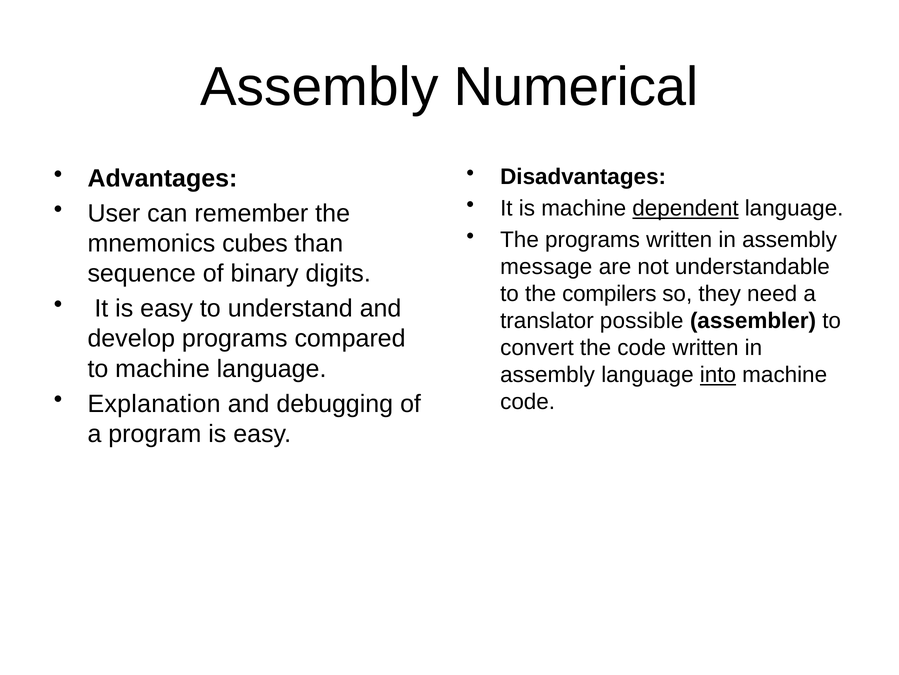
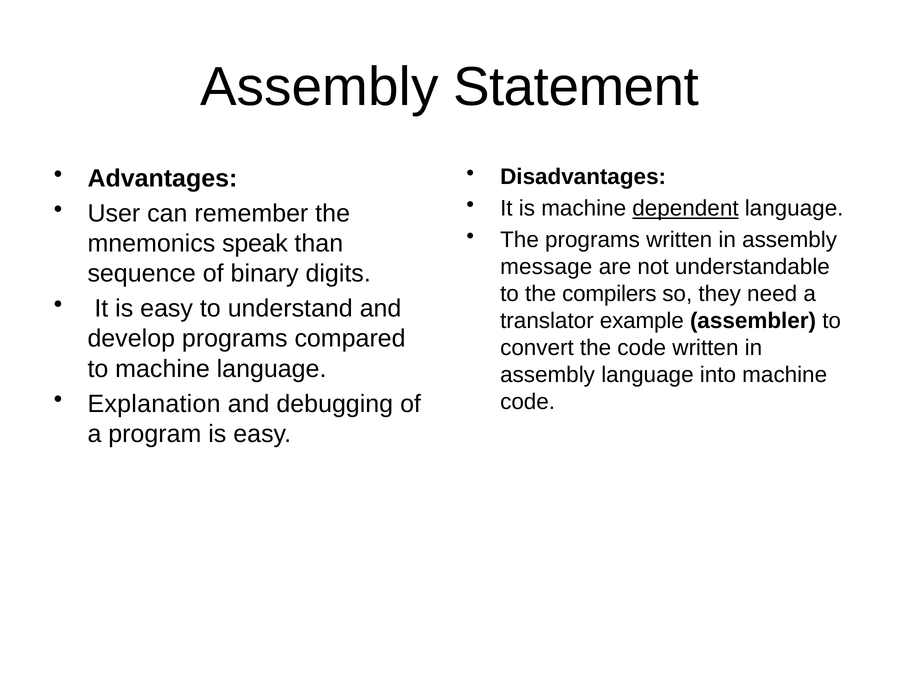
Numerical: Numerical -> Statement
cubes: cubes -> speak
possible: possible -> example
into underline: present -> none
